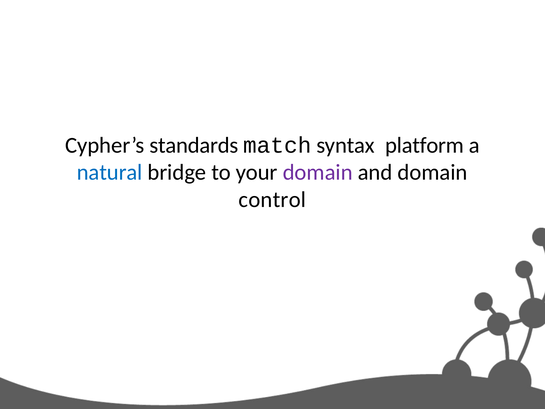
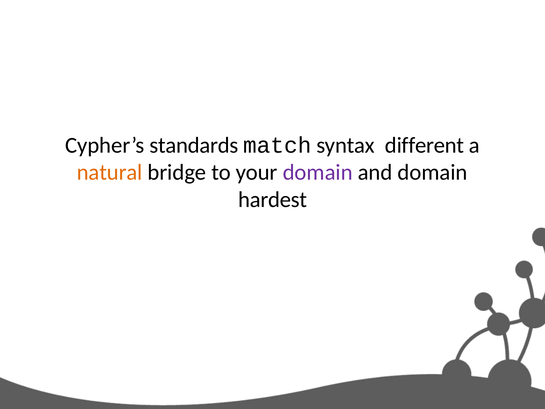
platform: platform -> different
natural colour: blue -> orange
control: control -> hardest
